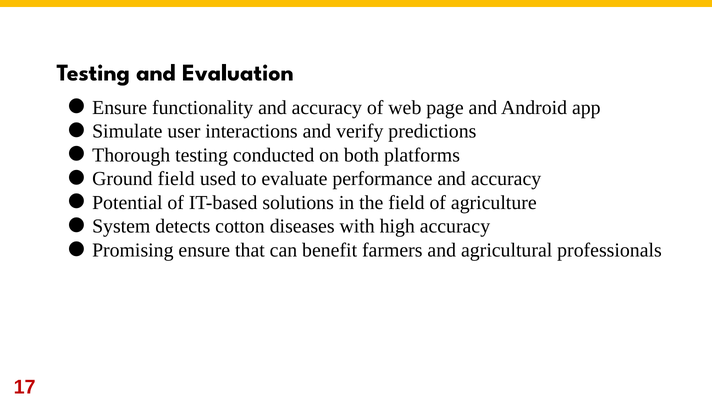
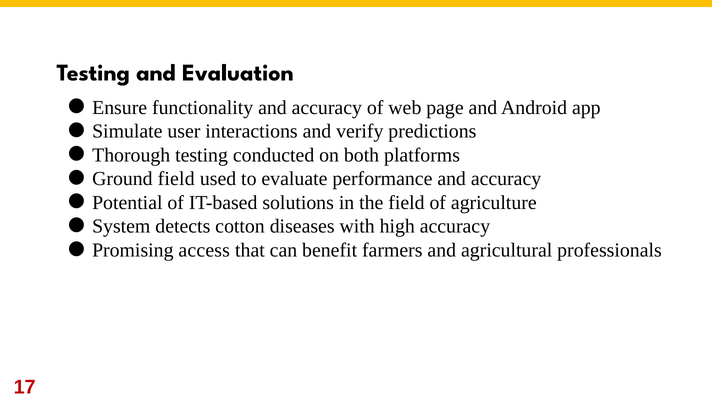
Promising ensure: ensure -> access
